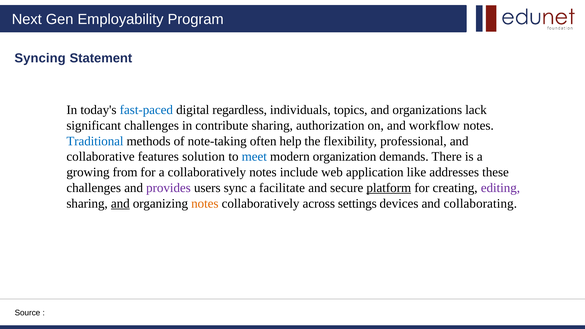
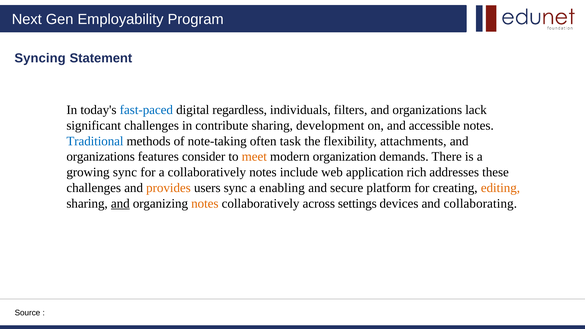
topics: topics -> filters
authorization: authorization -> development
workflow: workflow -> accessible
help: help -> task
professional: professional -> attachments
collaborative at (101, 157): collaborative -> organizations
solution: solution -> consider
meet colour: blue -> orange
growing from: from -> sync
like: like -> rich
provides colour: purple -> orange
facilitate: facilitate -> enabling
platform underline: present -> none
editing colour: purple -> orange
